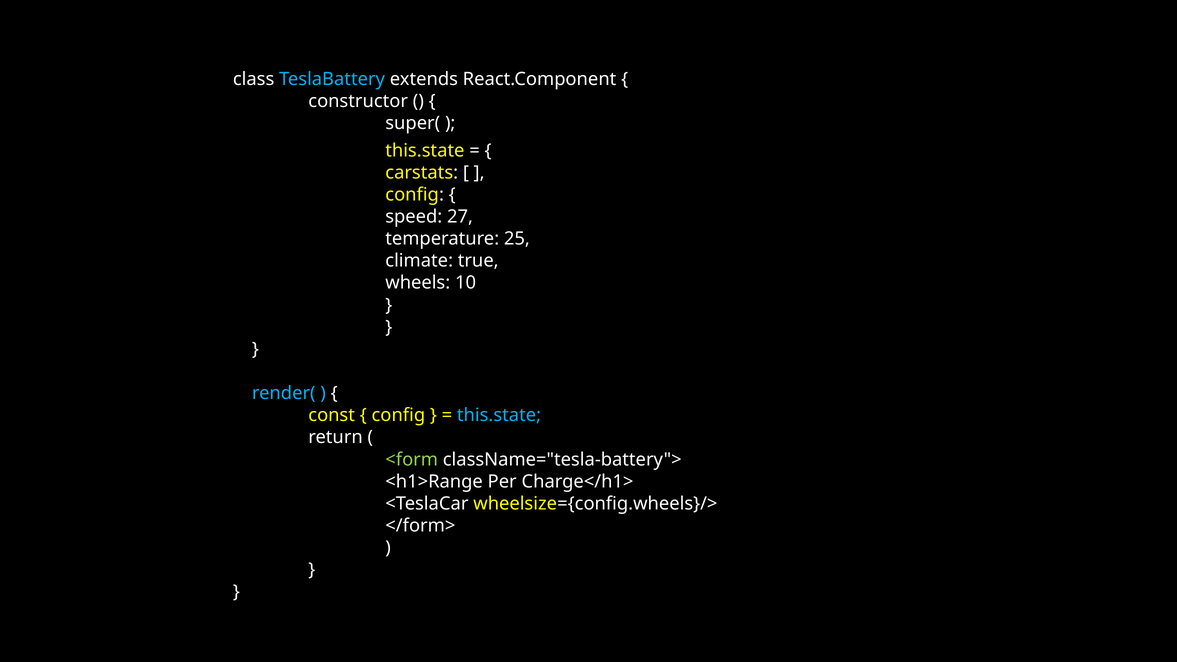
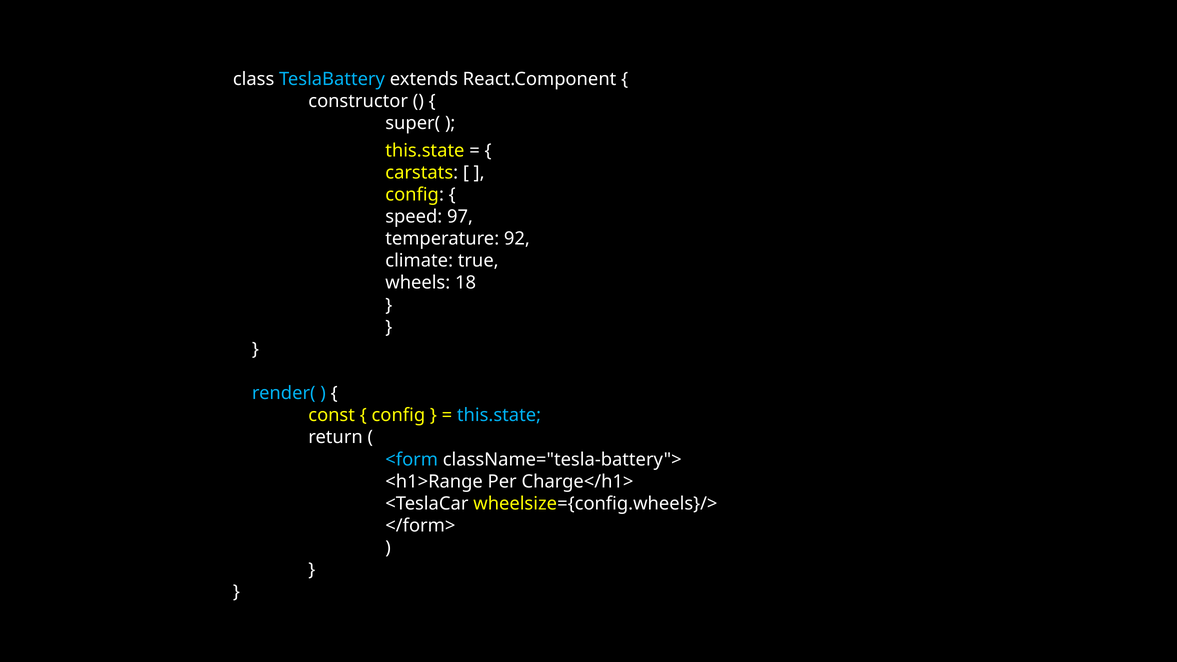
27: 27 -> 97
25: 25 -> 92
10: 10 -> 18
<form colour: light green -> light blue
